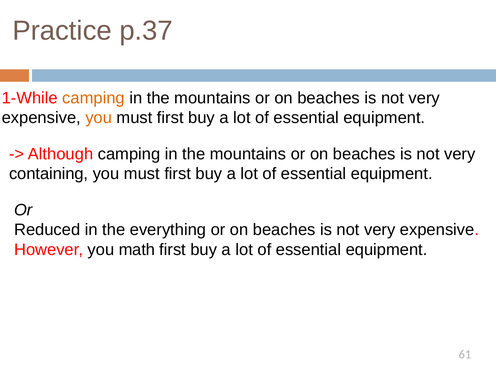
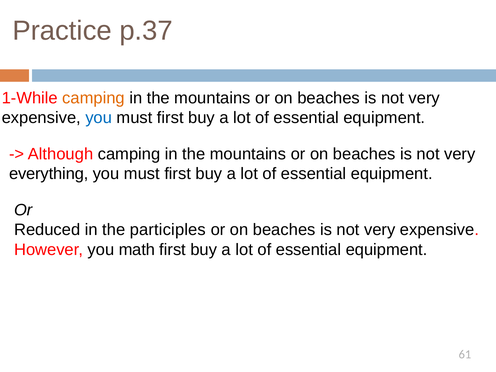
you at (99, 118) colour: orange -> blue
containing: containing -> everything
everything: everything -> participles
